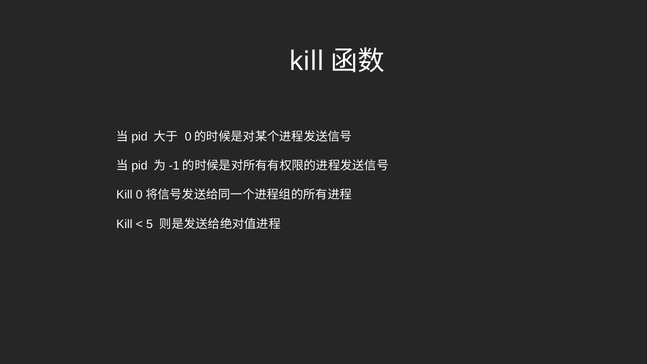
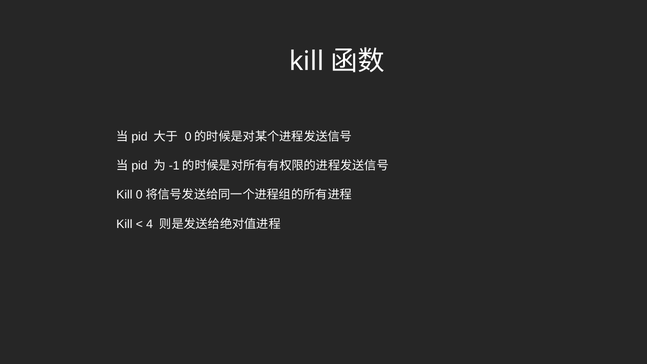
5: 5 -> 4
